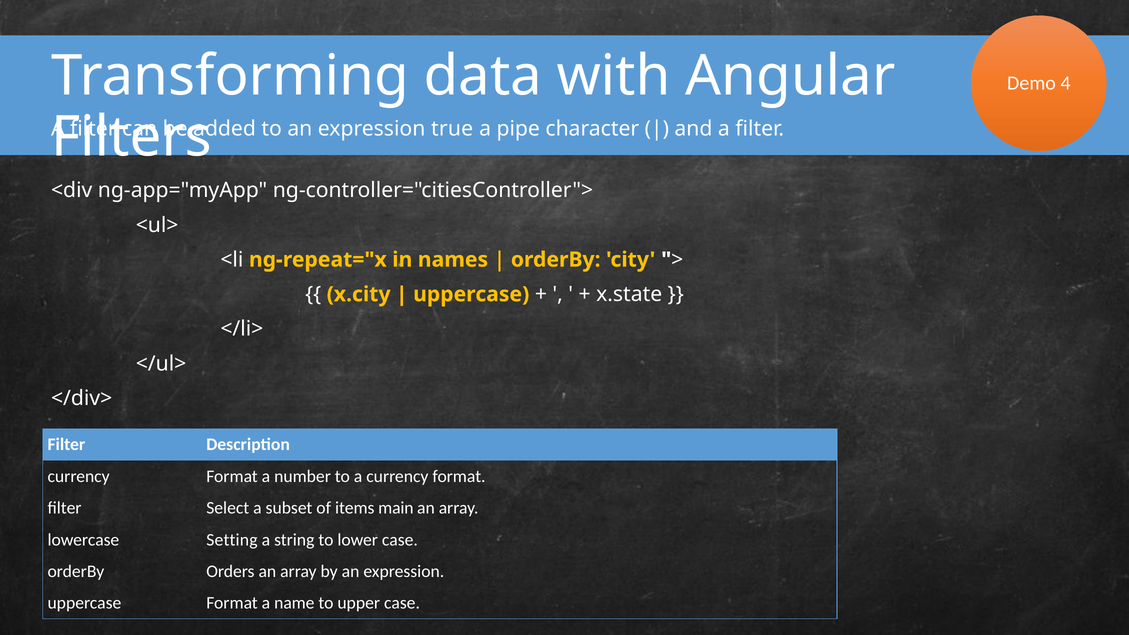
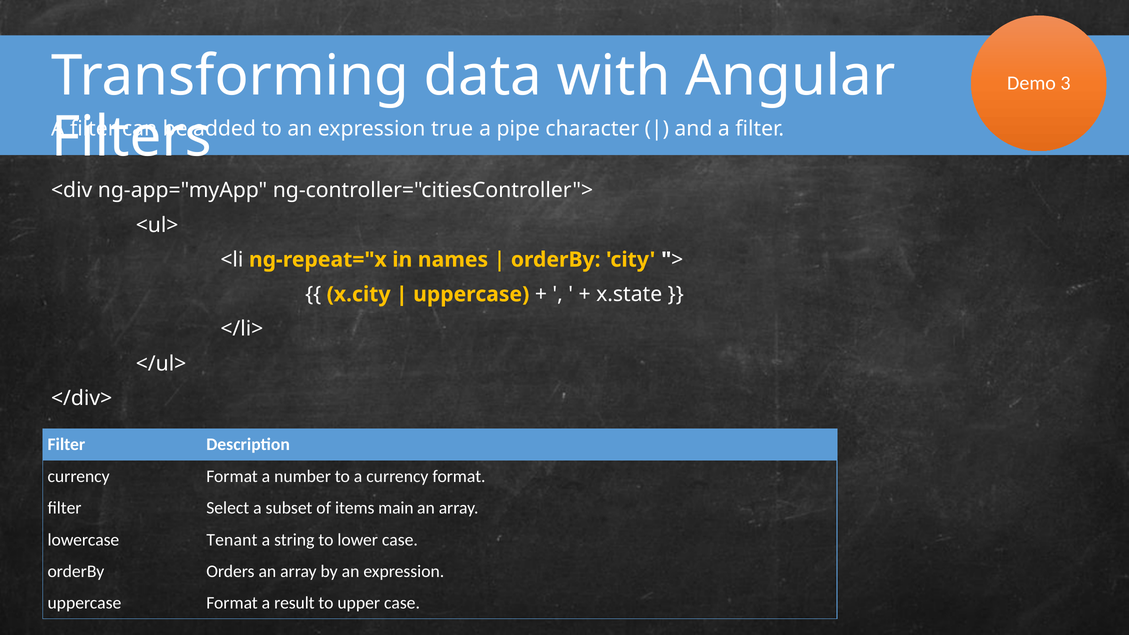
4: 4 -> 3
Setting: Setting -> Tenant
name: name -> result
